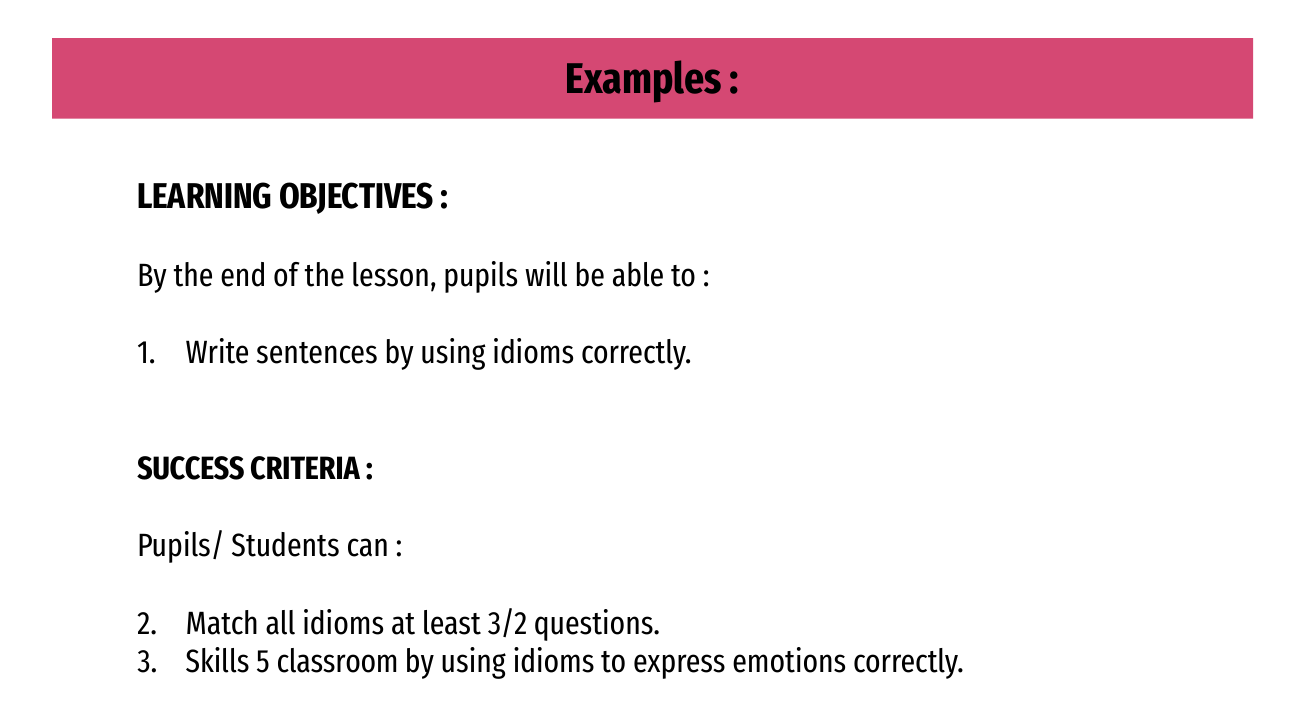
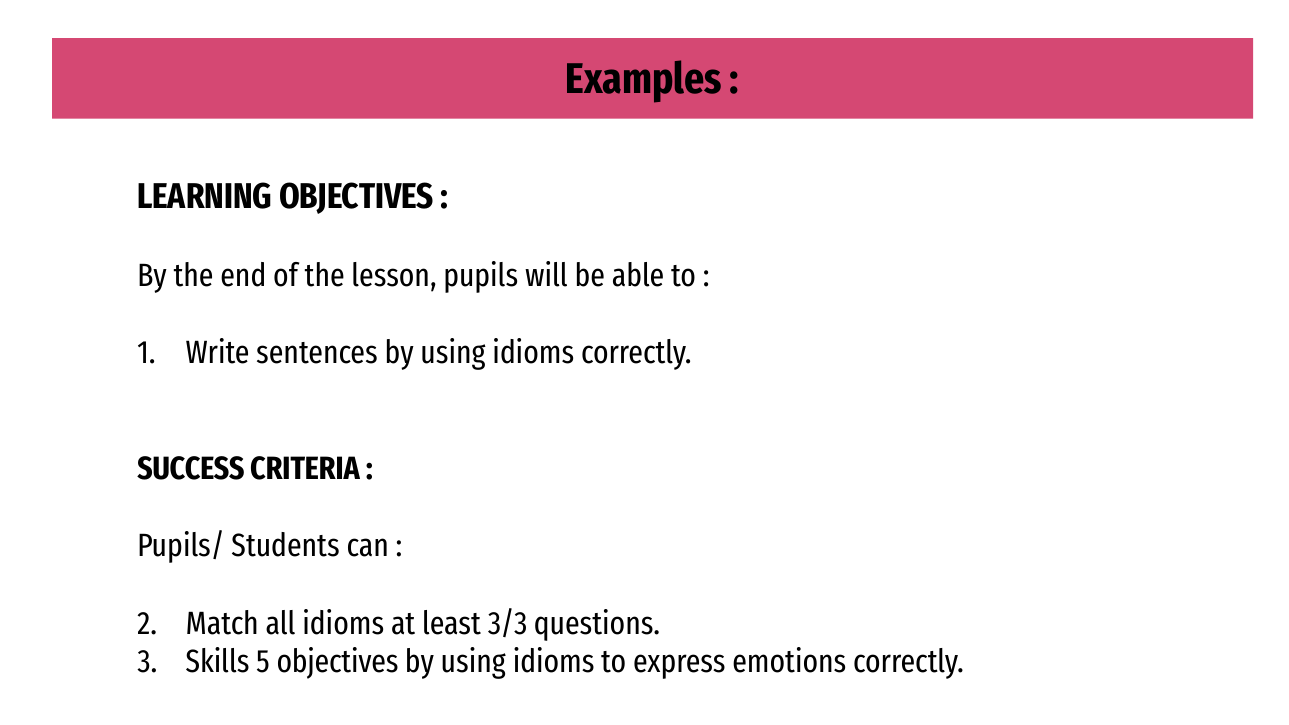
3/2: 3/2 -> 3/3
5 classroom: classroom -> objectives
